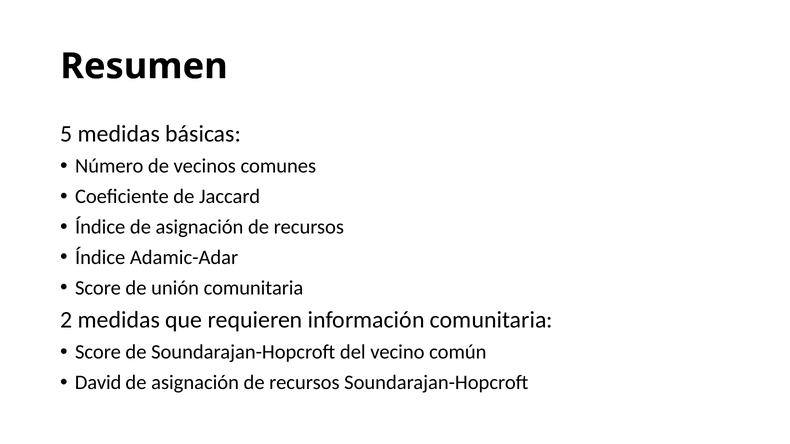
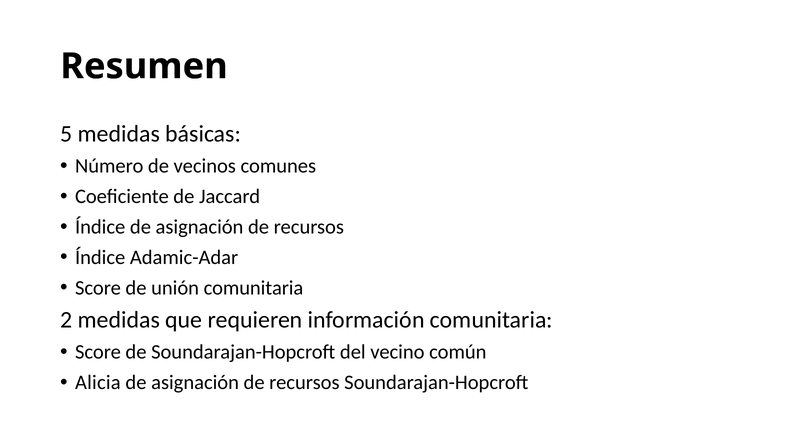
David: David -> Alicia
